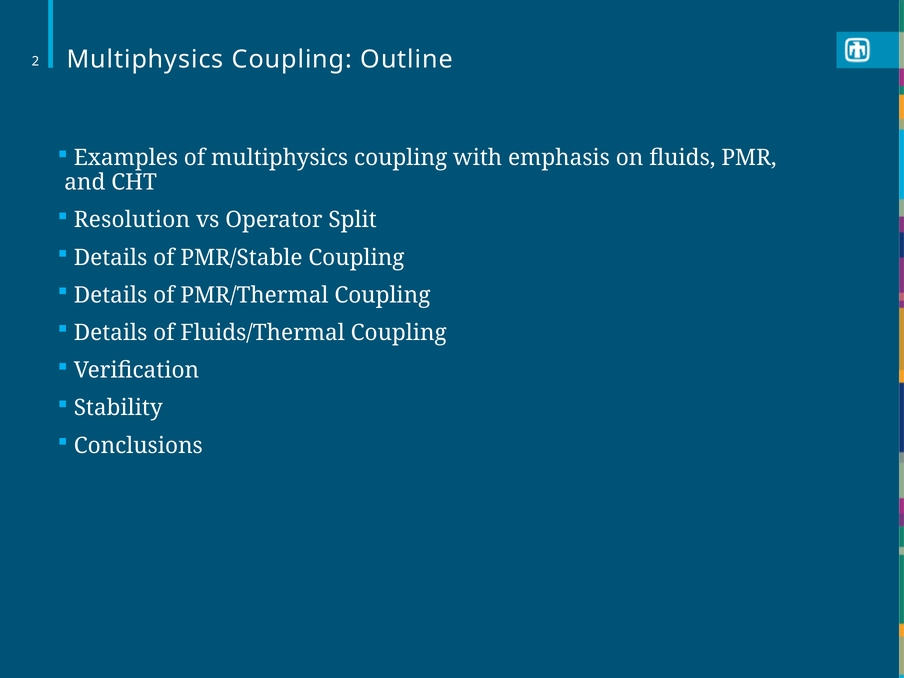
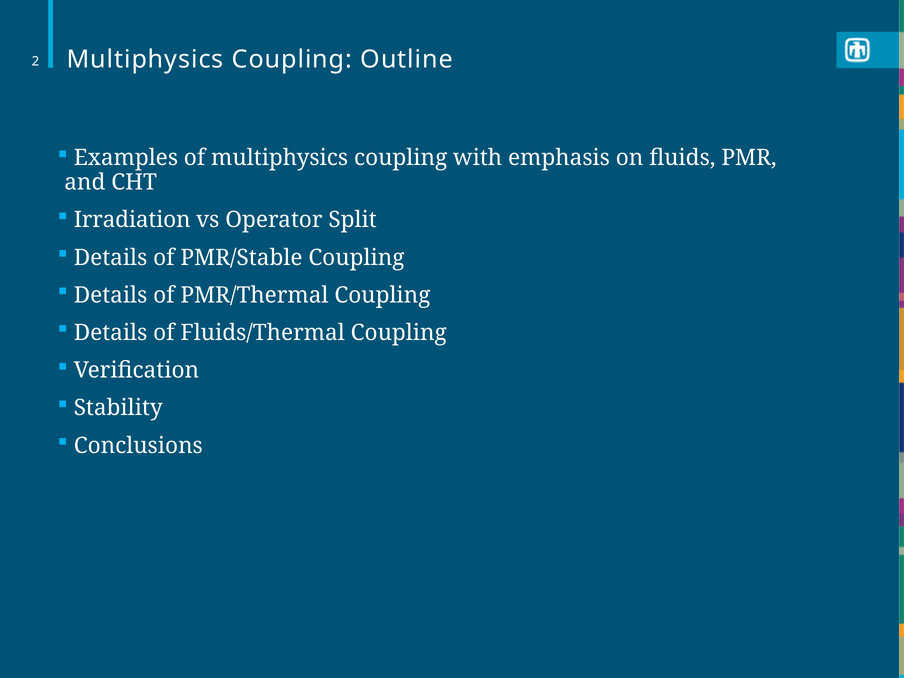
Resolution: Resolution -> Irradiation
